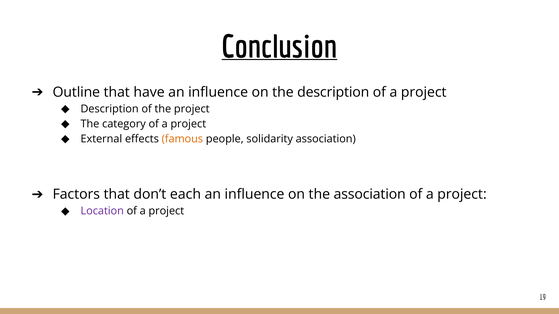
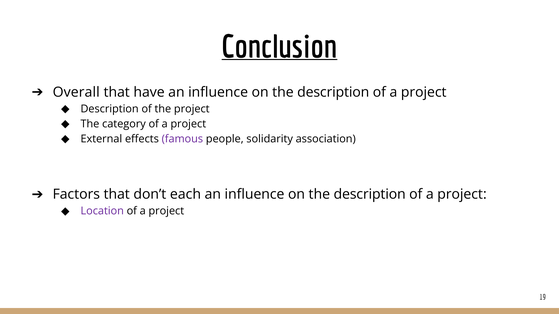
Outline: Outline -> Overall
famous colour: orange -> purple
association at (370, 195): association -> description
